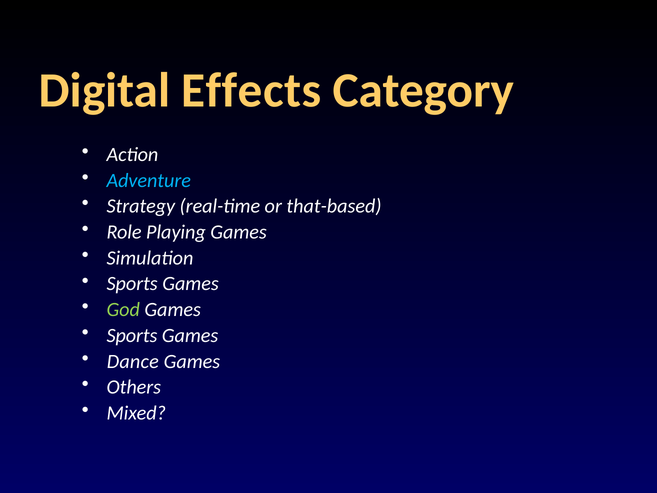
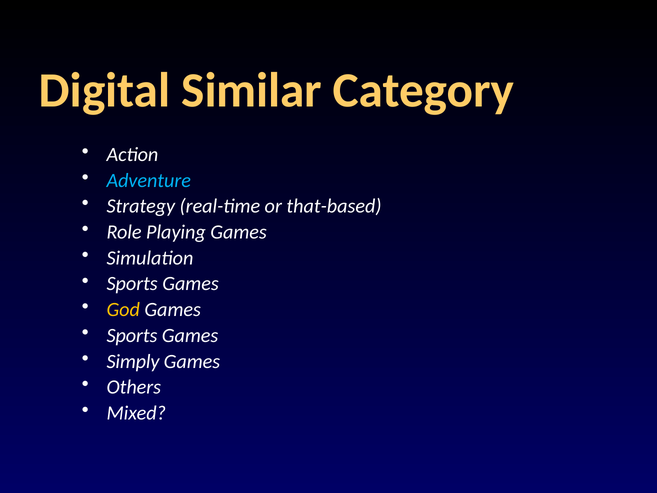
Effects: Effects -> Similar
God colour: light green -> yellow
Dance: Dance -> Simply
